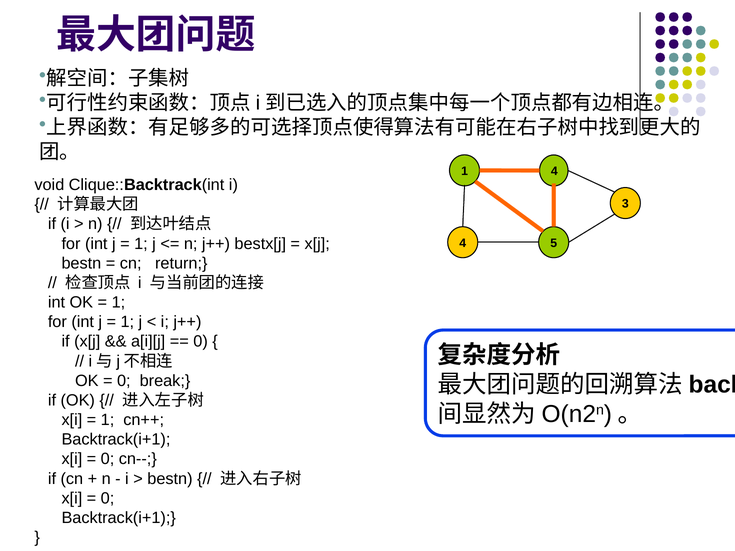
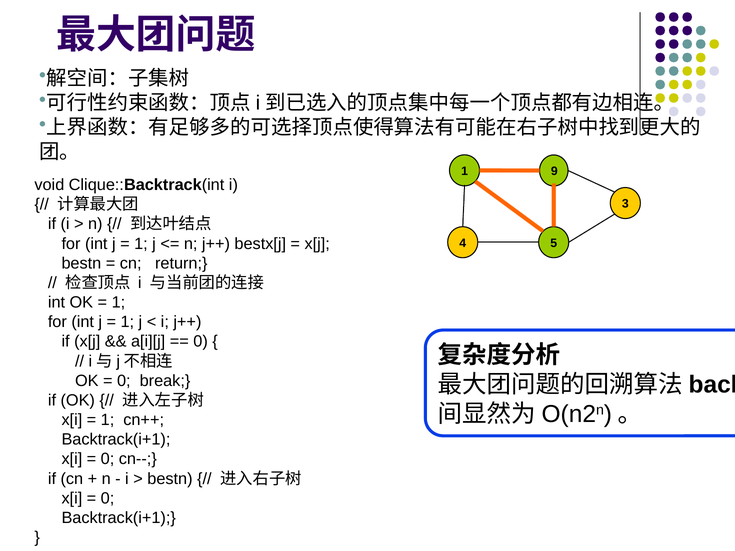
1 4: 4 -> 9
